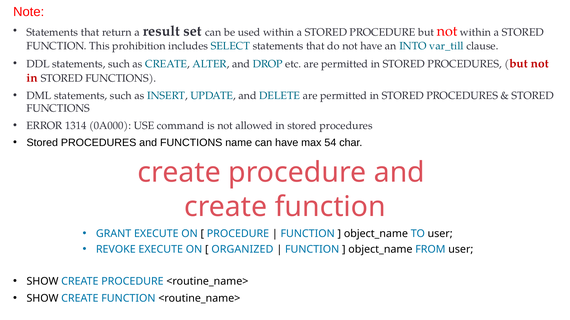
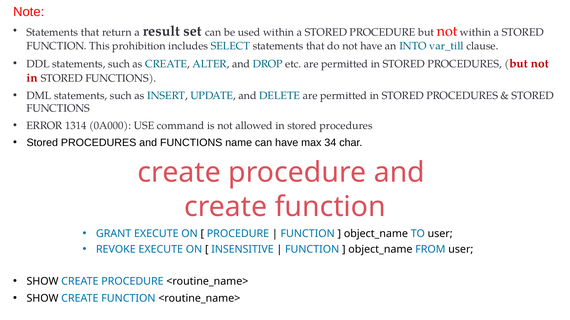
54: 54 -> 34
ORGANIZED: ORGANIZED -> INSENSITIVE
